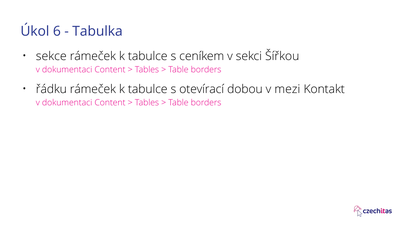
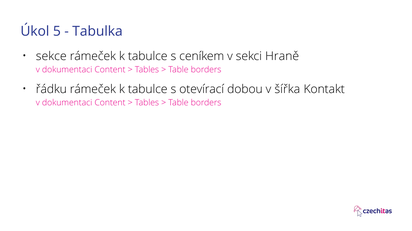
6: 6 -> 5
Šířkou: Šířkou -> Hraně
mezi: mezi -> šířka
